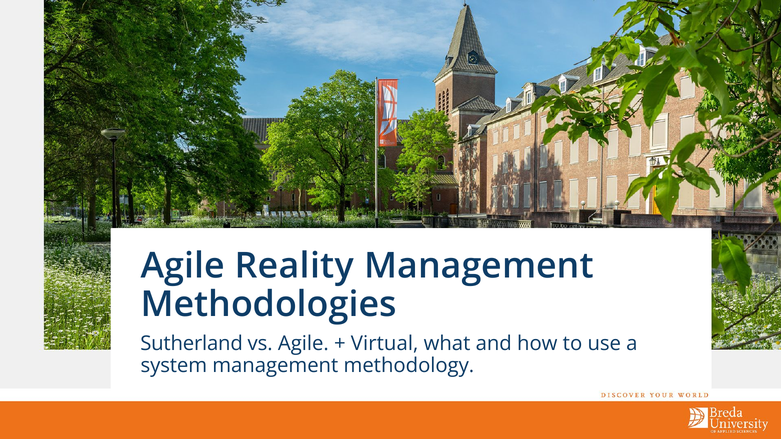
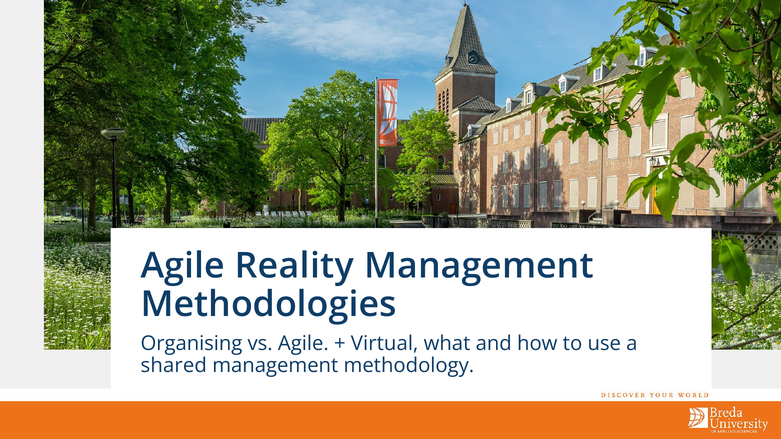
Sutherland: Sutherland -> Organising
system: system -> shared
